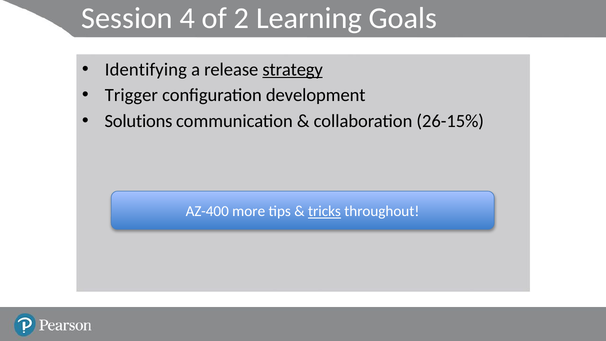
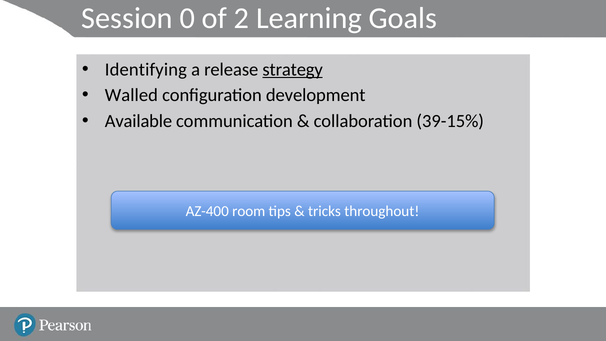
4: 4 -> 0
Trigger: Trigger -> Walled
Solutions: Solutions -> Available
26-15%: 26-15% -> 39-15%
more: more -> room
tricks underline: present -> none
